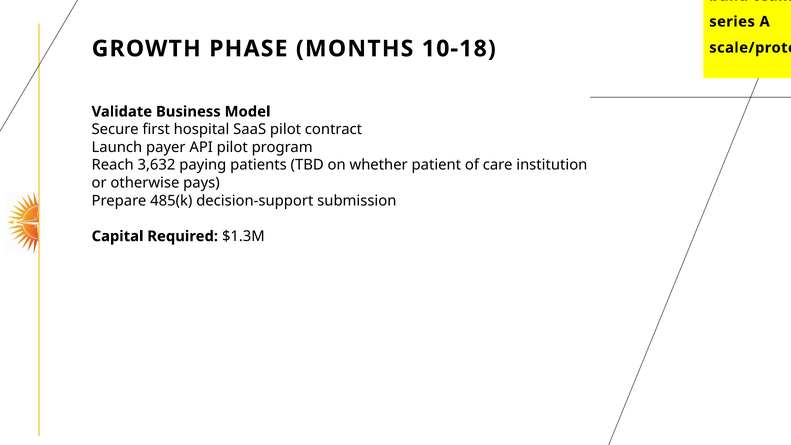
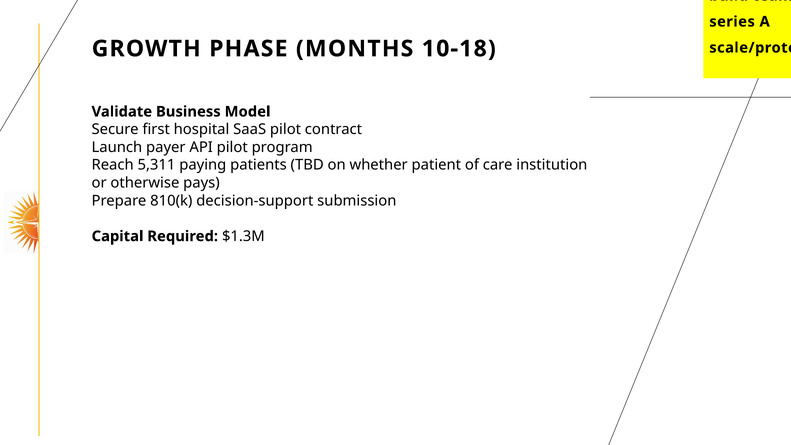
3,632: 3,632 -> 5,311
485(k: 485(k -> 810(k
